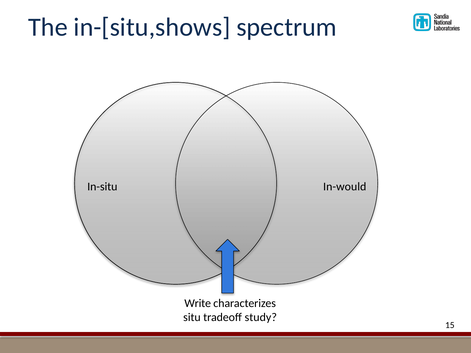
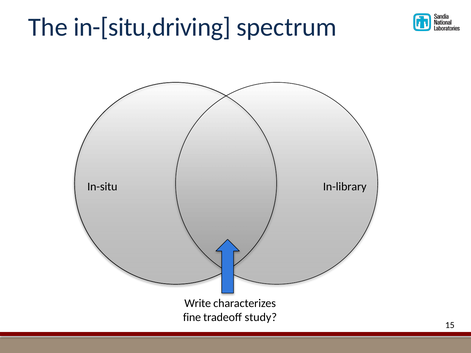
in-[situ,shows: in-[situ,shows -> in-[situ,driving
In-would: In-would -> In-library
situ: situ -> fine
